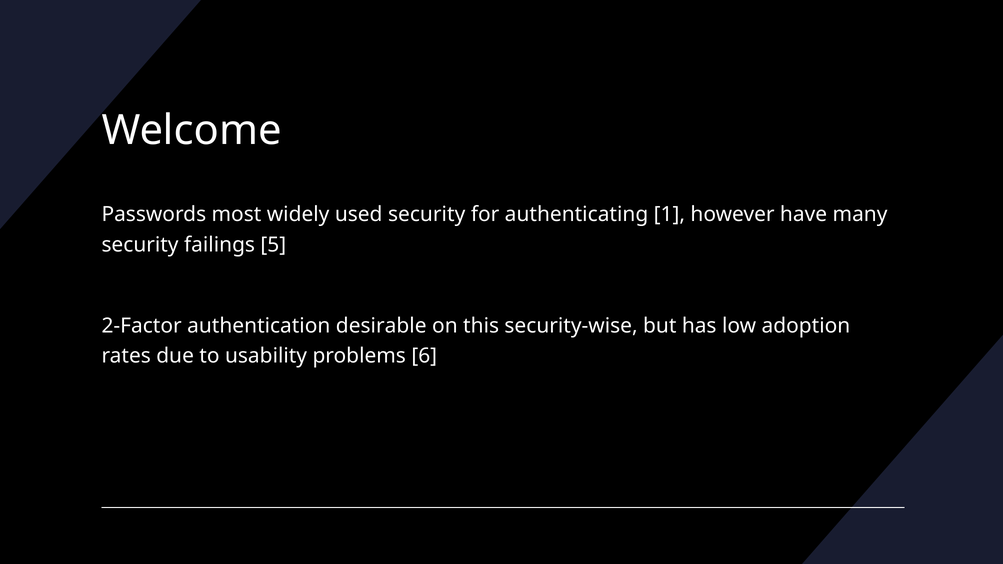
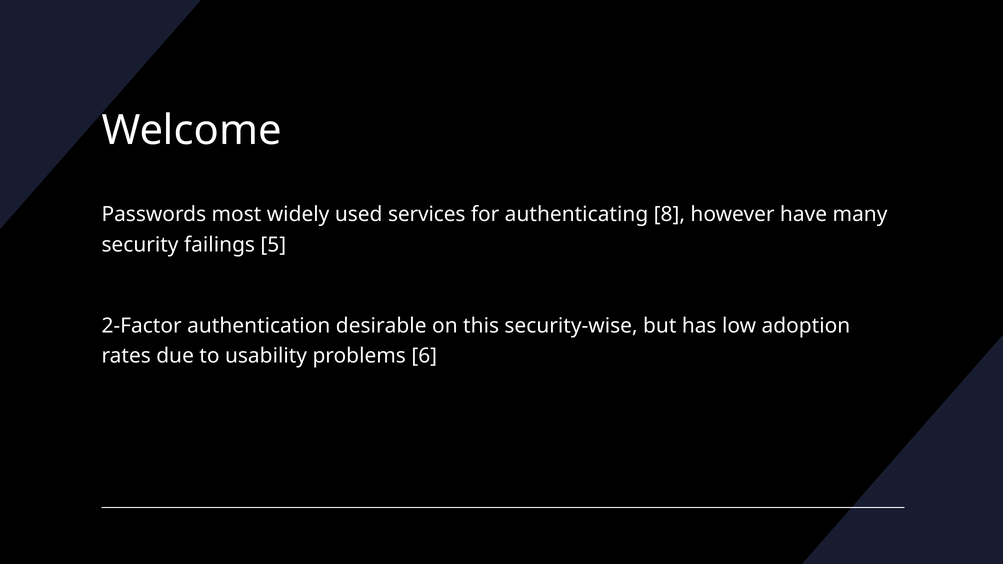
used security: security -> services
1: 1 -> 8
